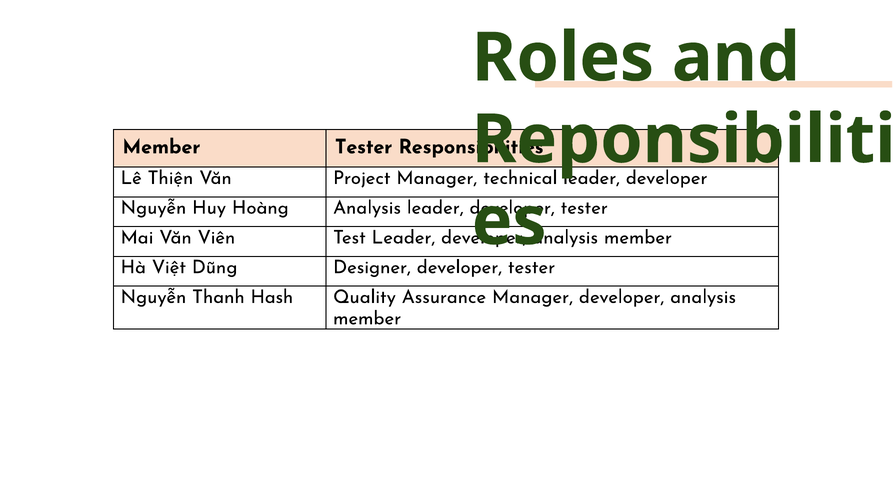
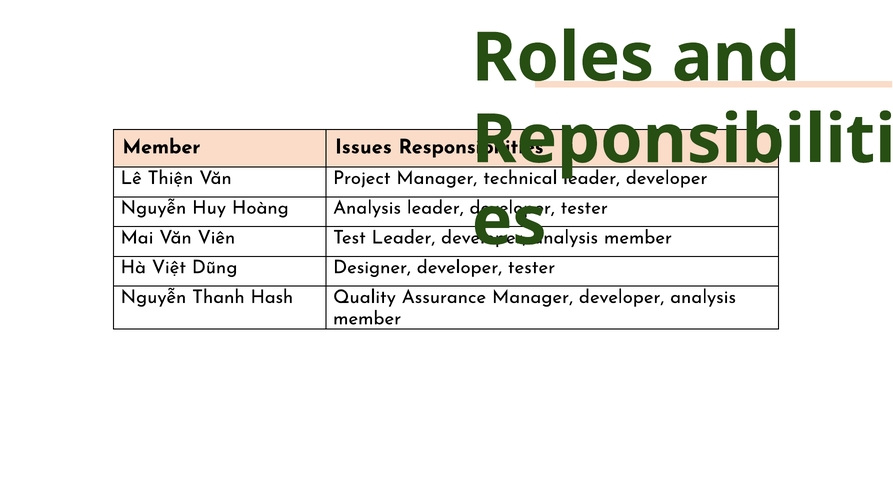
Member Tester: Tester -> Issues
